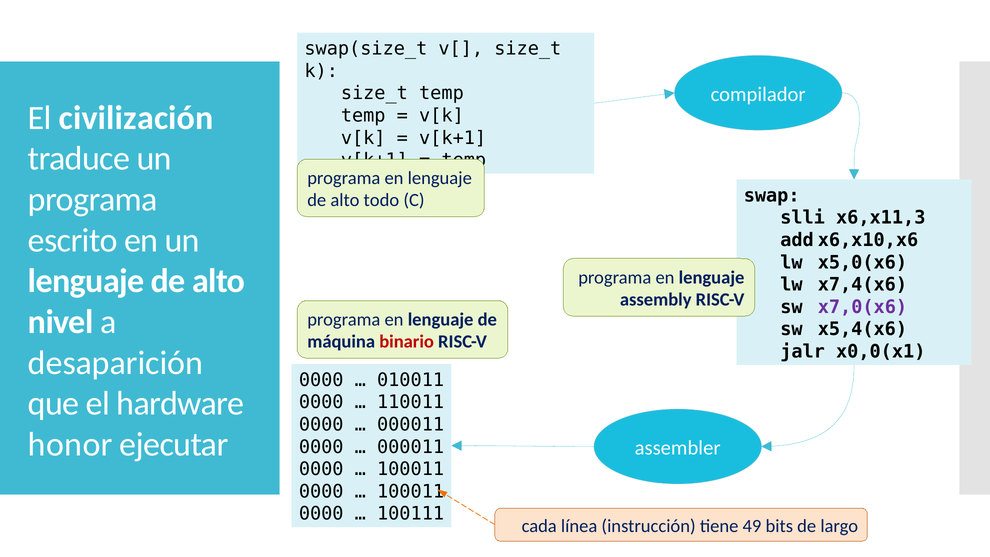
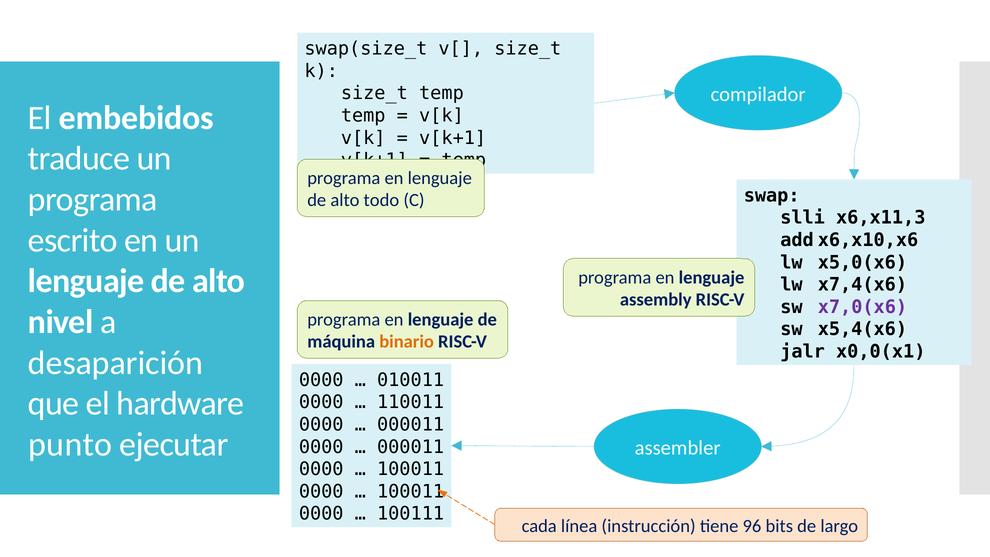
civilización: civilización -> embebidos
binario colour: red -> orange
honor: honor -> punto
49: 49 -> 96
